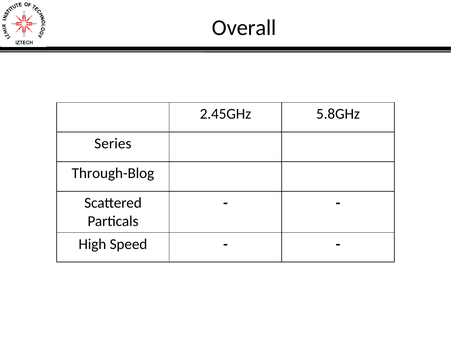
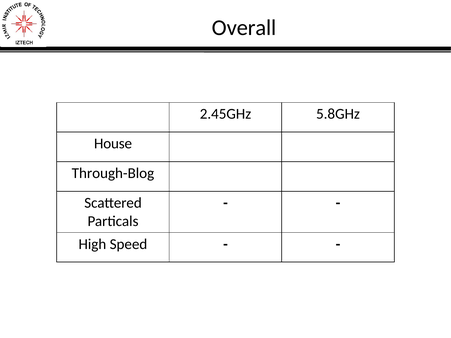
Series: Series -> House
